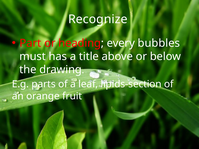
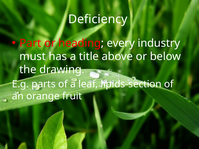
Recognize: Recognize -> Deficiency
bubbles: bubbles -> industry
